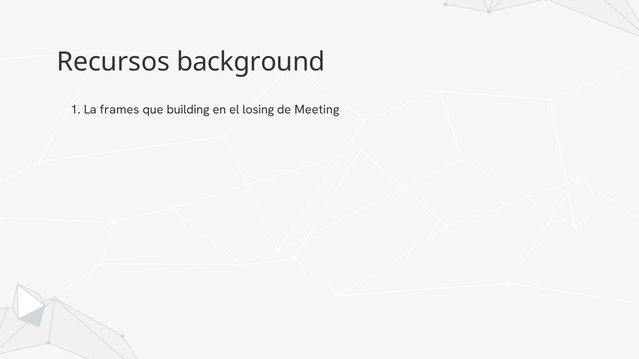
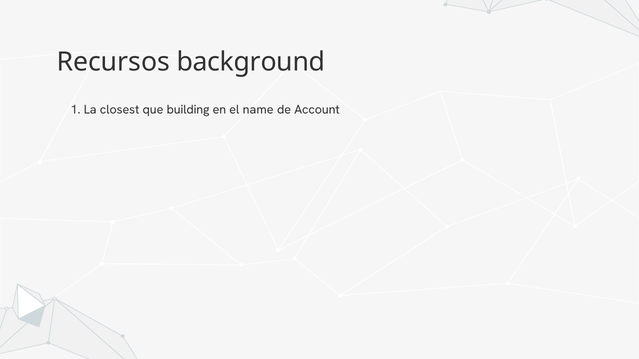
frames: frames -> closest
losing: losing -> name
Meeting: Meeting -> Account
